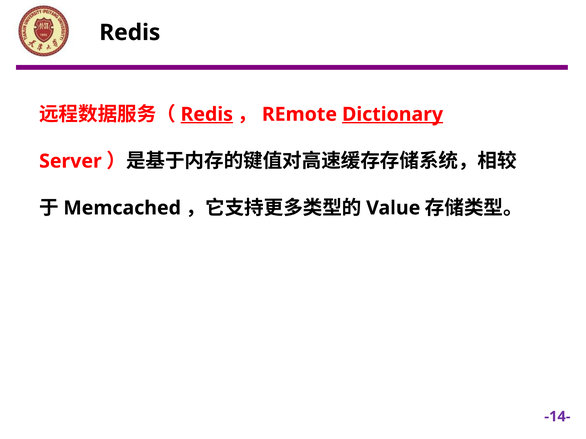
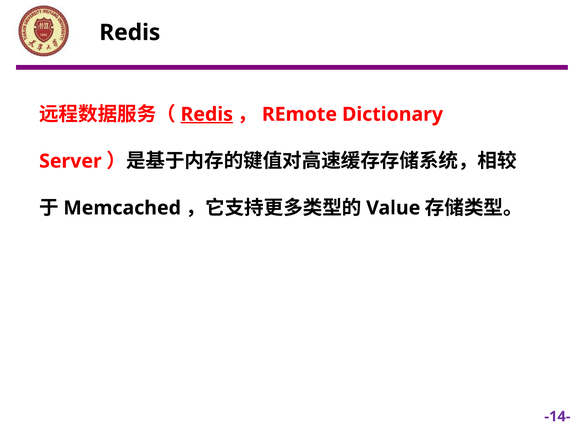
Dictionary underline: present -> none
